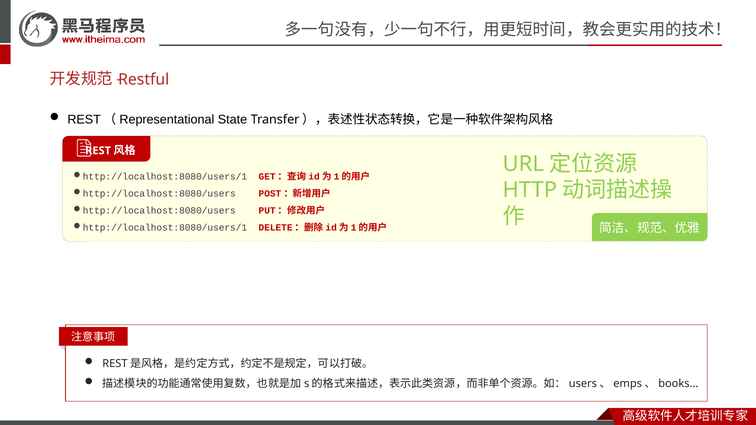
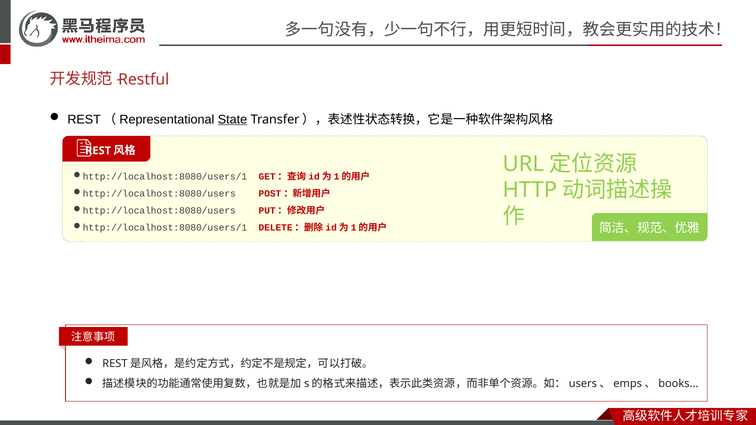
State underline: none -> present
